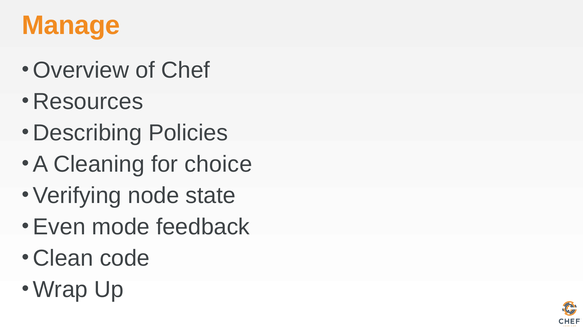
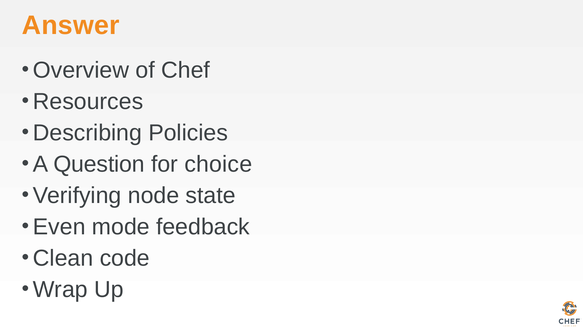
Manage: Manage -> Answer
Cleaning: Cleaning -> Question
